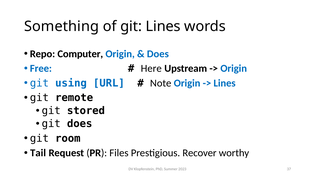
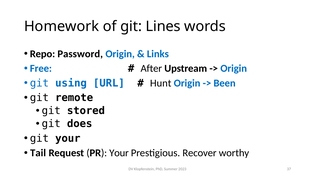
Something: Something -> Homework
Computer: Computer -> Password
Does at (158, 54): Does -> Links
Here: Here -> After
Note: Note -> Hunt
Lines at (225, 83): Lines -> Been
git room: room -> your
PR Files: Files -> Your
